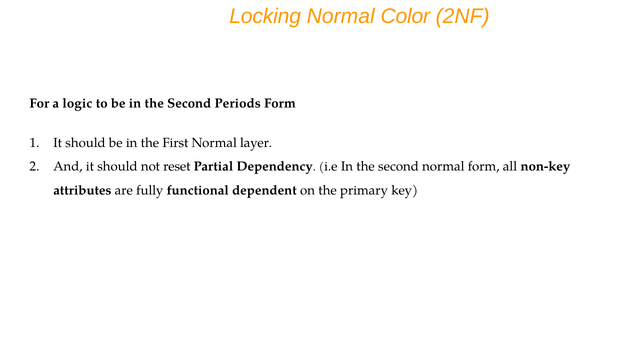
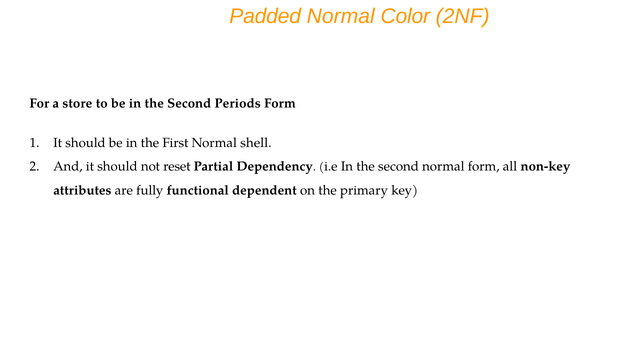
Locking: Locking -> Padded
logic: logic -> store
layer: layer -> shell
